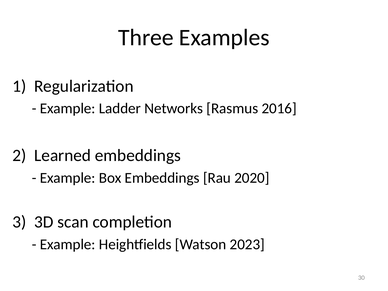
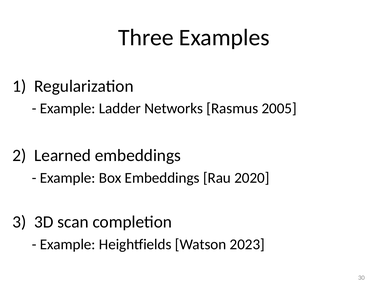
2016: 2016 -> 2005
